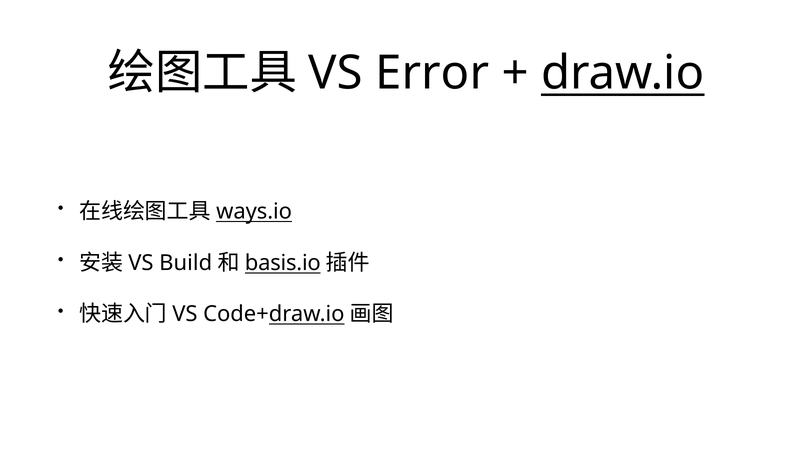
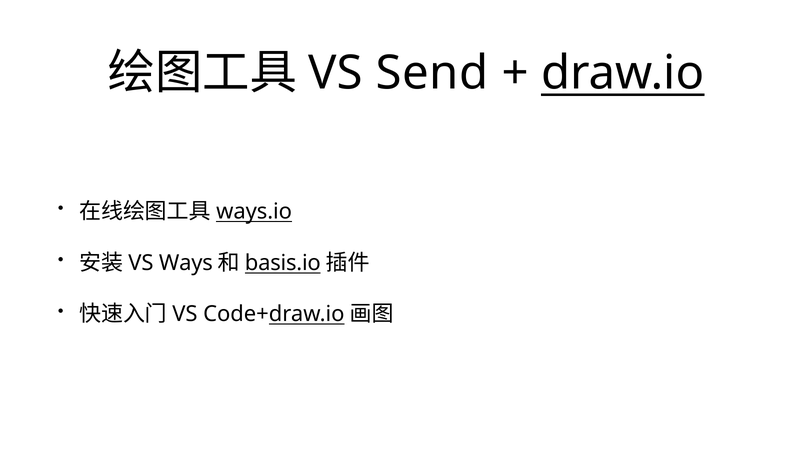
Error: Error -> Send
Build: Build -> Ways
